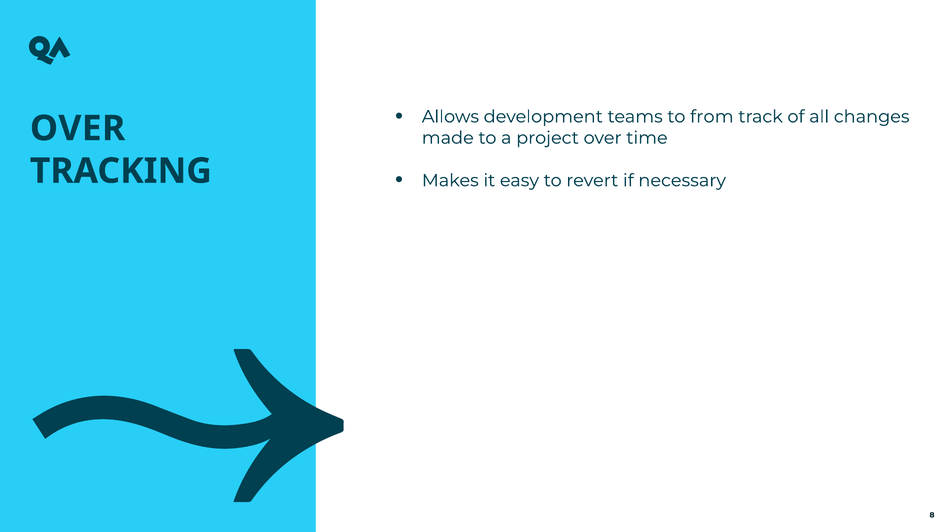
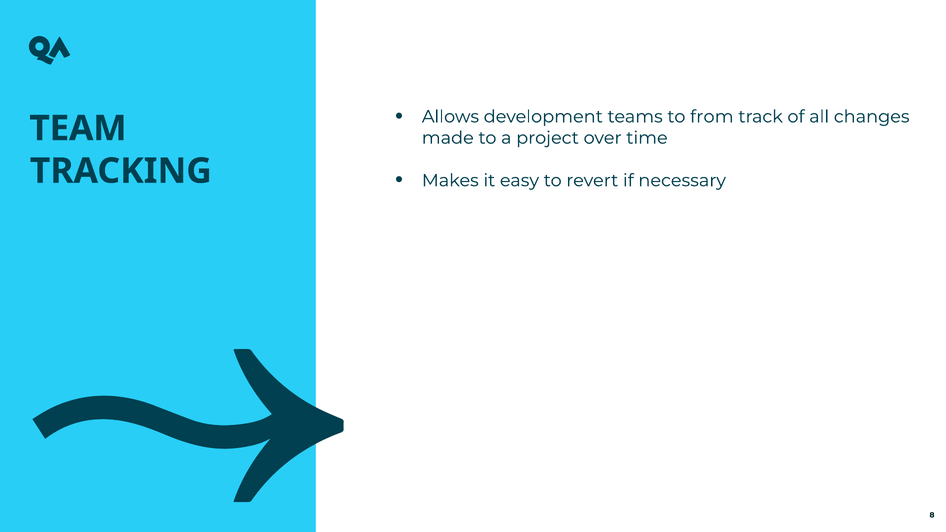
OVER at (78, 129): OVER -> TEAM
